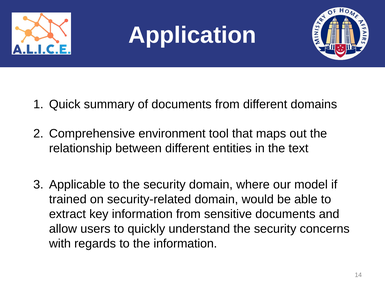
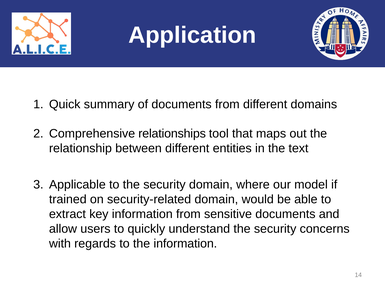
environment: environment -> relationships
